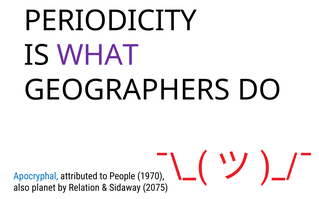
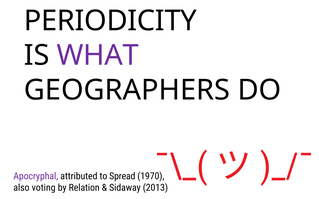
Apocryphal colour: blue -> purple
People: People -> Spread
planet: planet -> voting
2075: 2075 -> 2013
